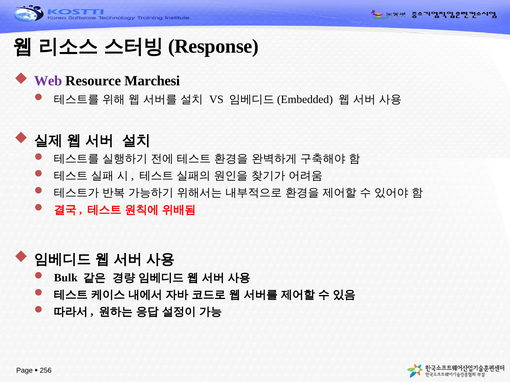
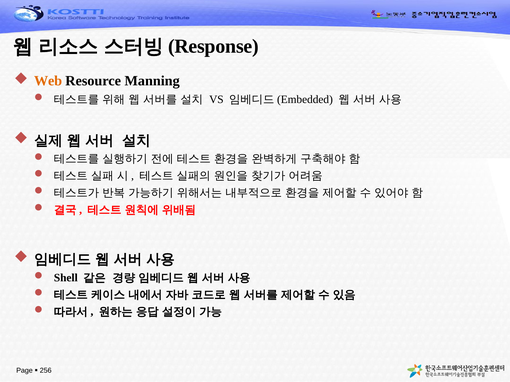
Web colour: purple -> orange
Marchesi: Marchesi -> Manning
Bulk: Bulk -> Shell
